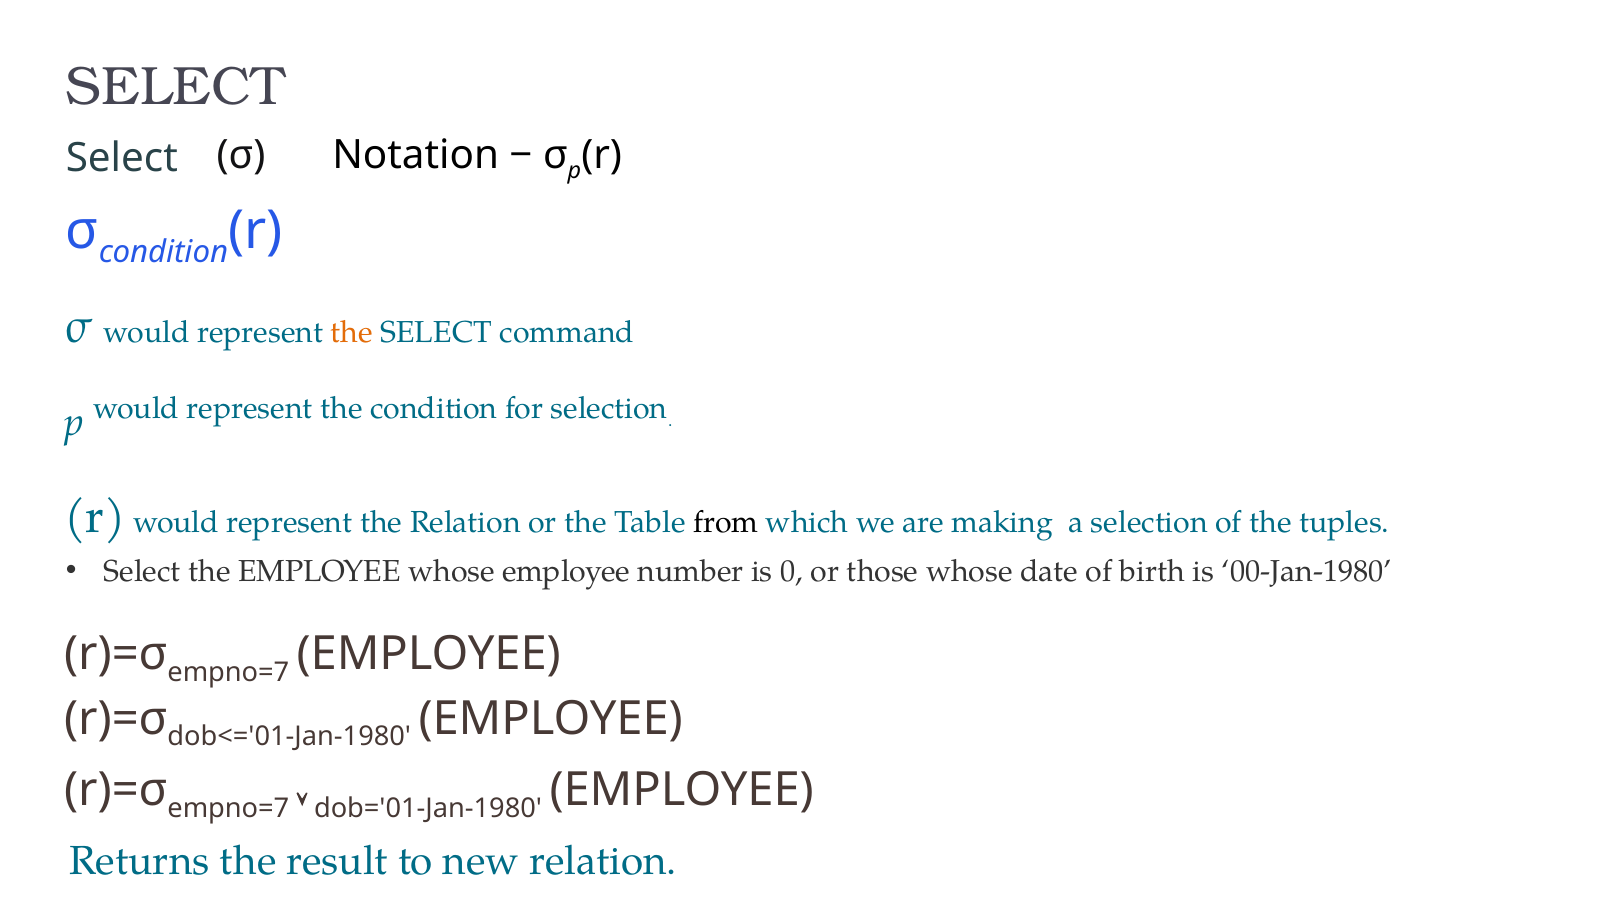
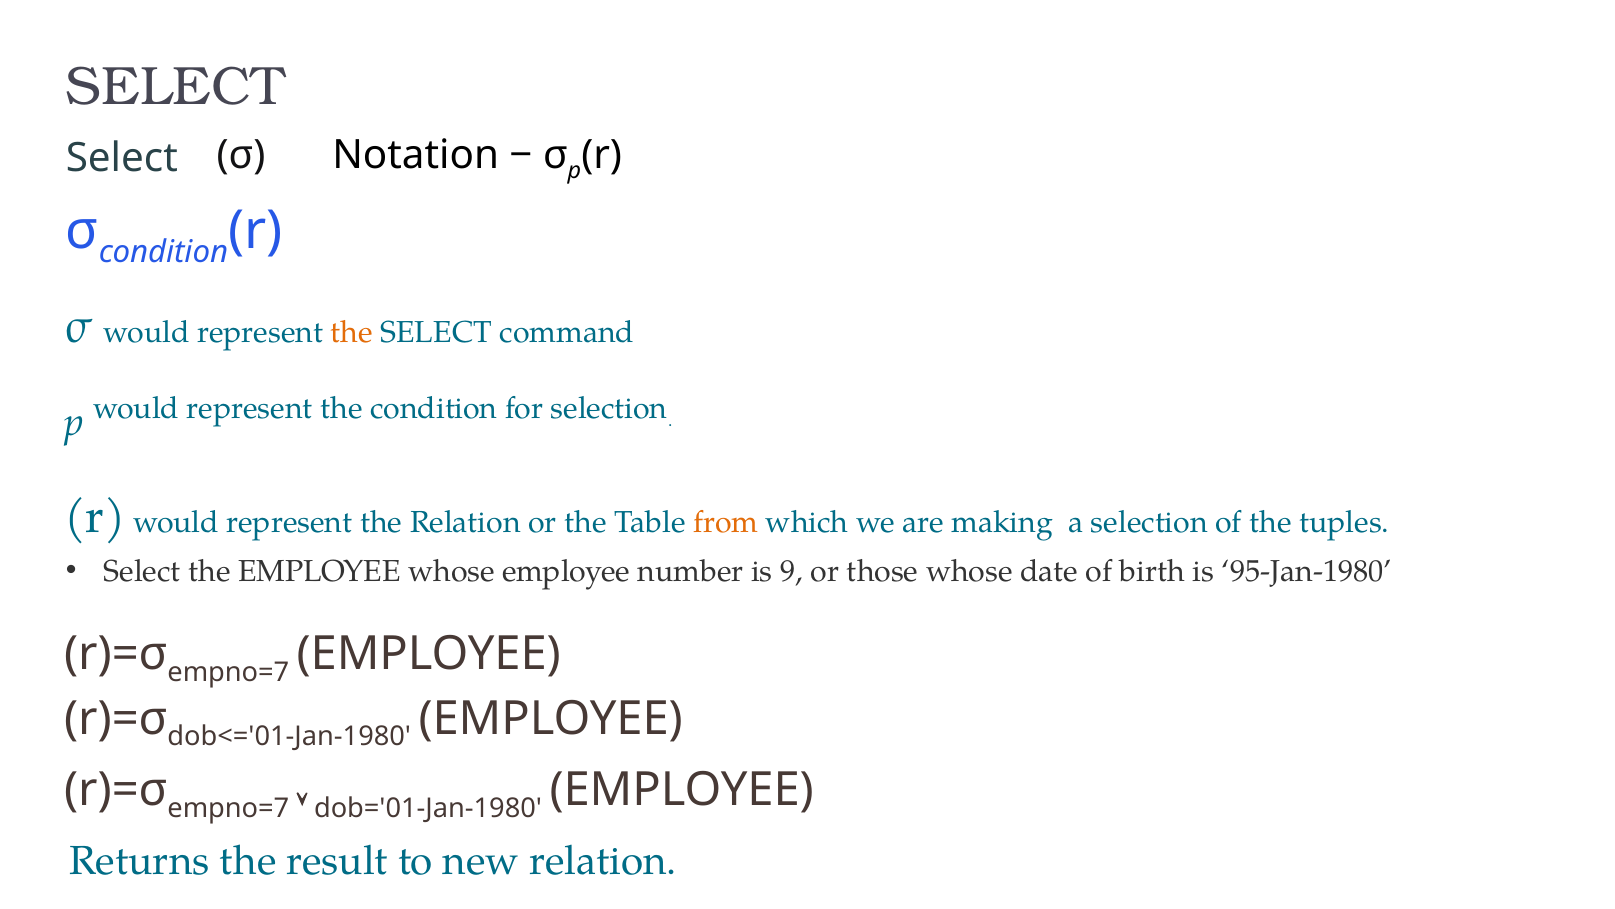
from colour: black -> orange
0: 0 -> 9
00-Jan-1980: 00-Jan-1980 -> 95-Jan-1980
